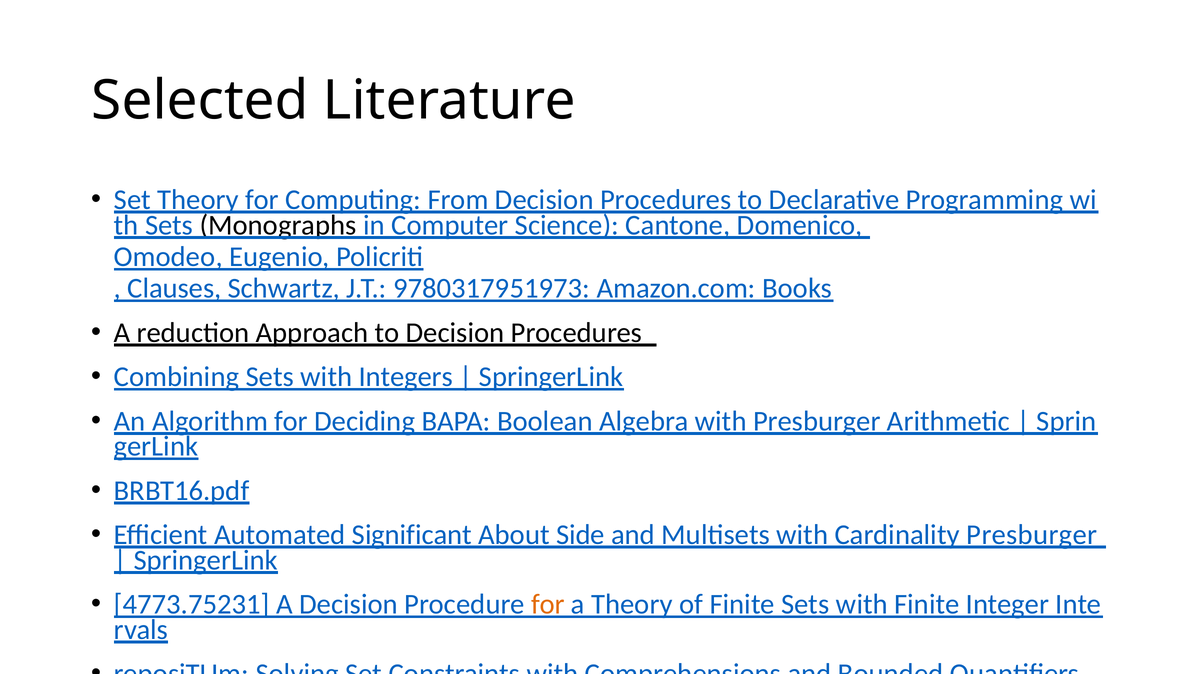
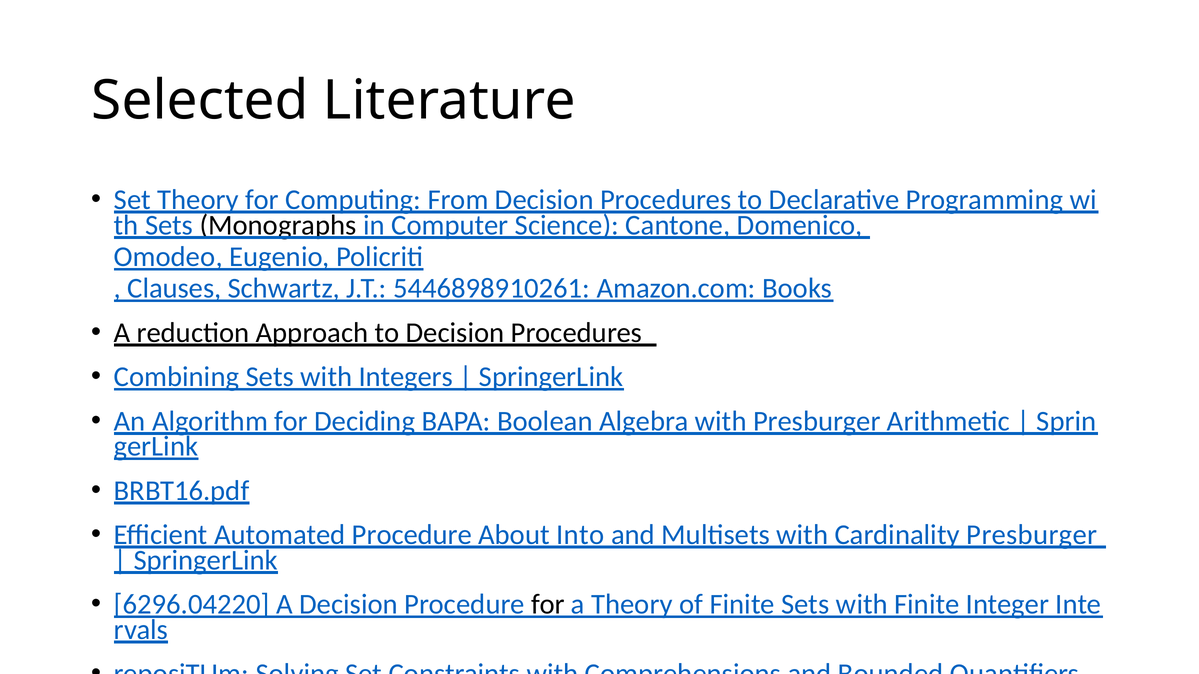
9780317951973: 9780317951973 -> 5446898910261
Automated Significant: Significant -> Procedure
Side: Side -> Into
4773.75231: 4773.75231 -> 6296.04220
for at (548, 605) colour: orange -> black
